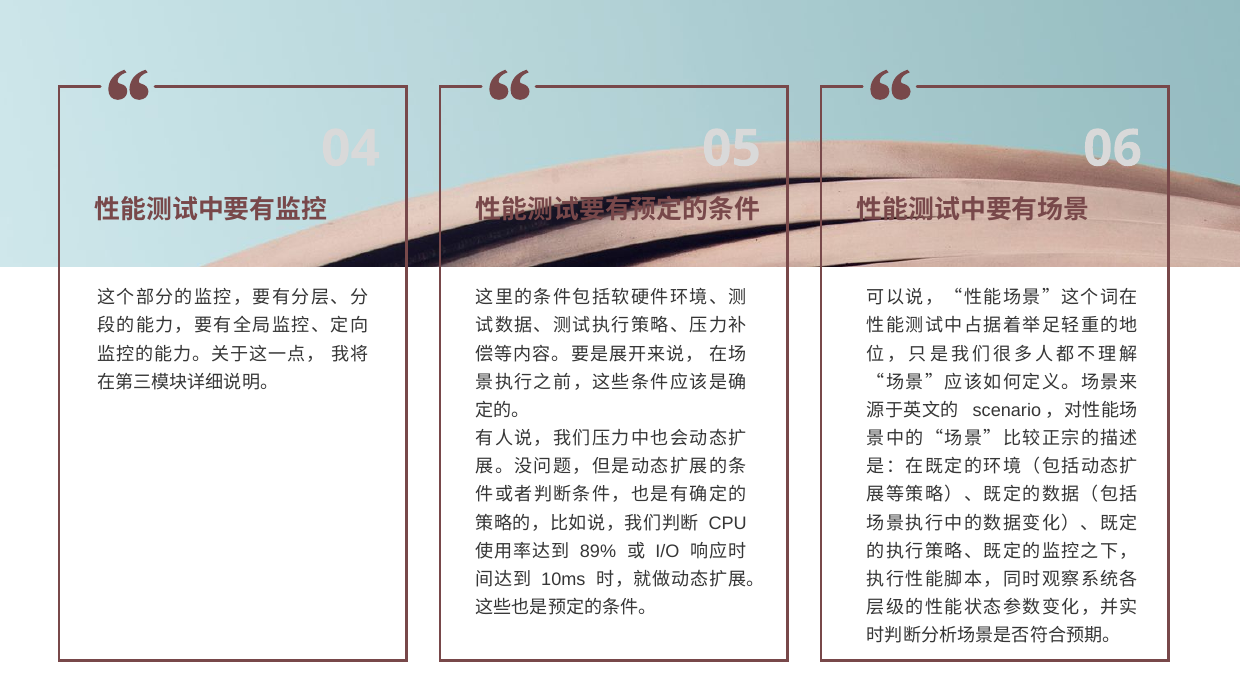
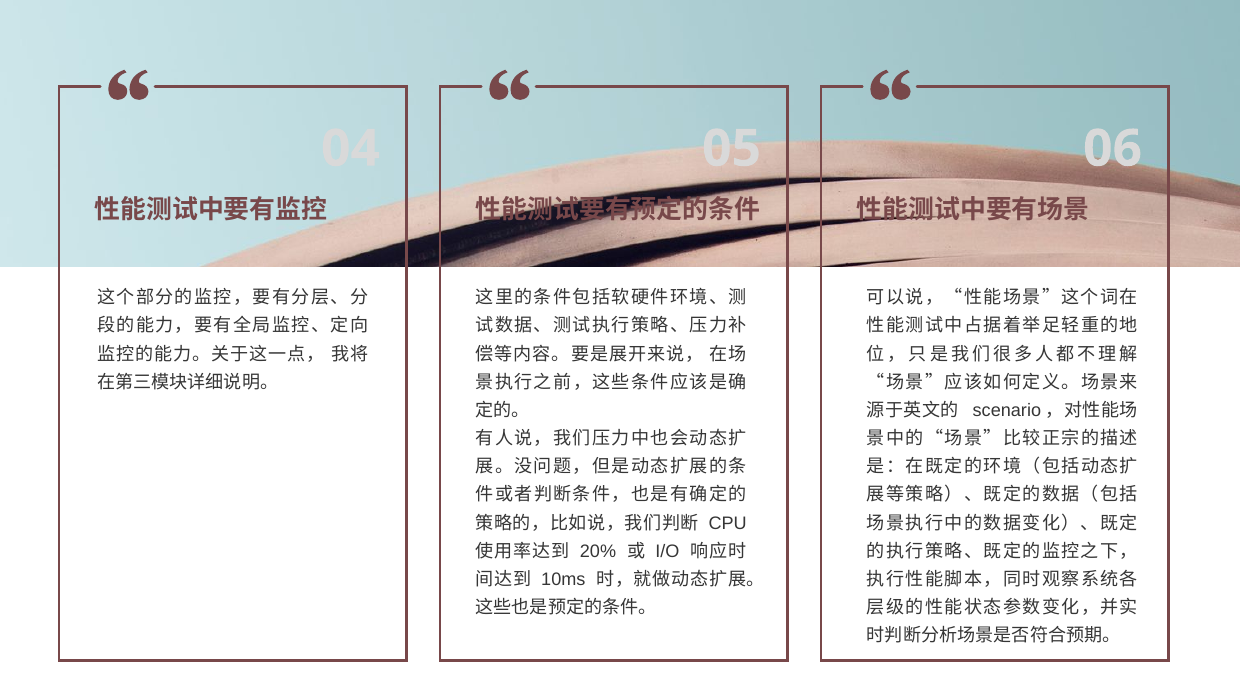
89%: 89% -> 20%
